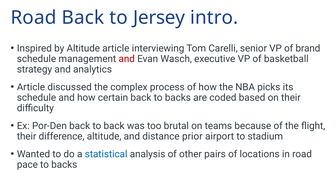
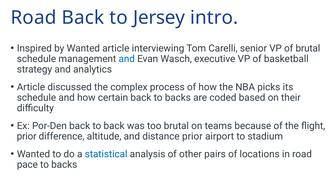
by Altitude: Altitude -> Wanted
of brand: brand -> brutal
and at (127, 59) colour: red -> blue
their at (27, 136): their -> prior
